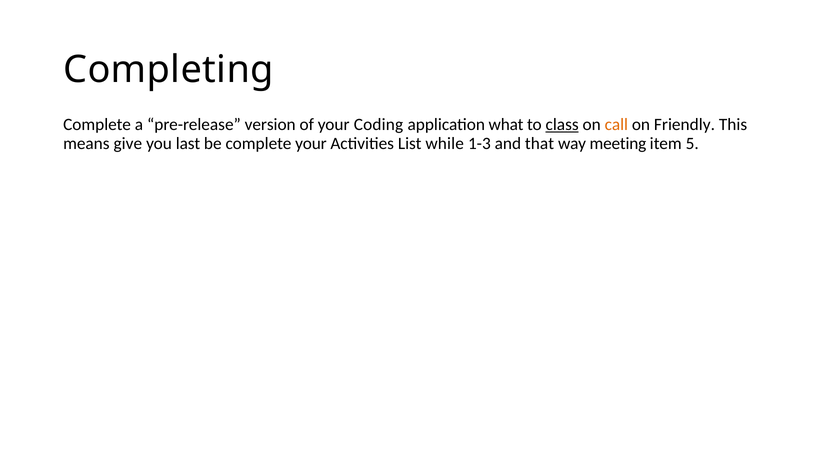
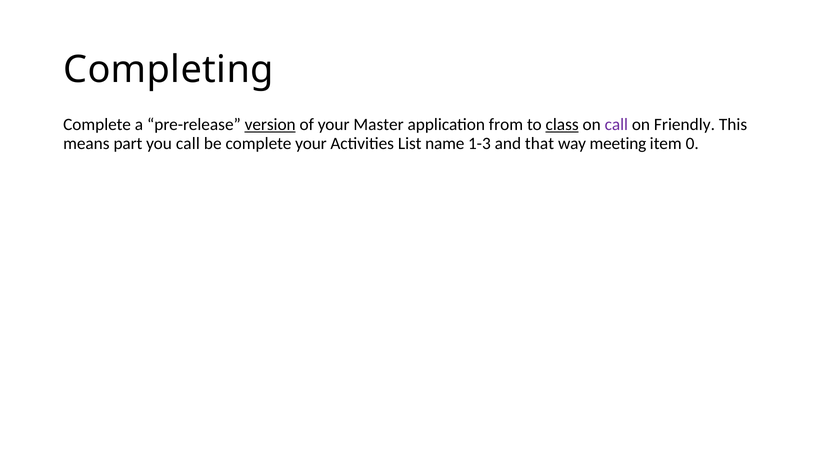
version underline: none -> present
Coding: Coding -> Master
what: what -> from
call at (616, 125) colour: orange -> purple
give: give -> part
you last: last -> call
while: while -> name
5: 5 -> 0
